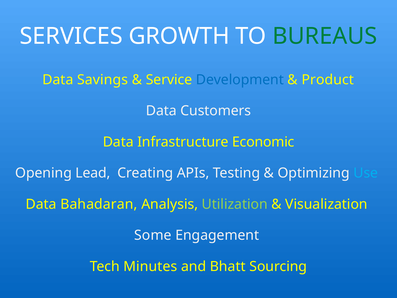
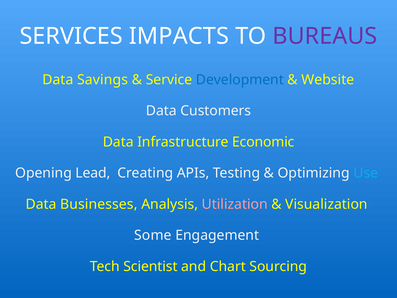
GROWTH: GROWTH -> IMPACTS
BUREAUS colour: green -> purple
Product: Product -> Website
Bahadaran: Bahadaran -> Businesses
Utilization colour: light green -> pink
Minutes: Minutes -> Scientist
Bhatt: Bhatt -> Chart
